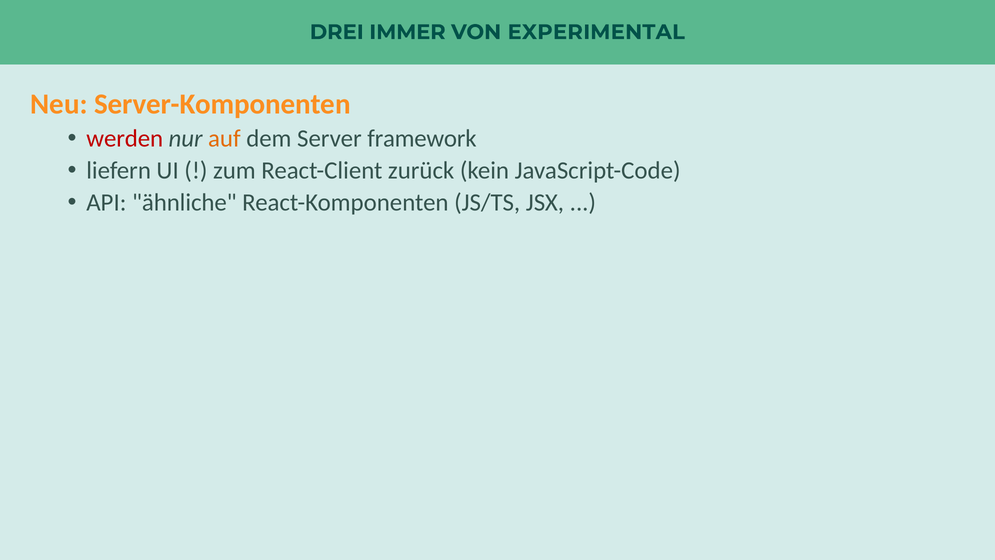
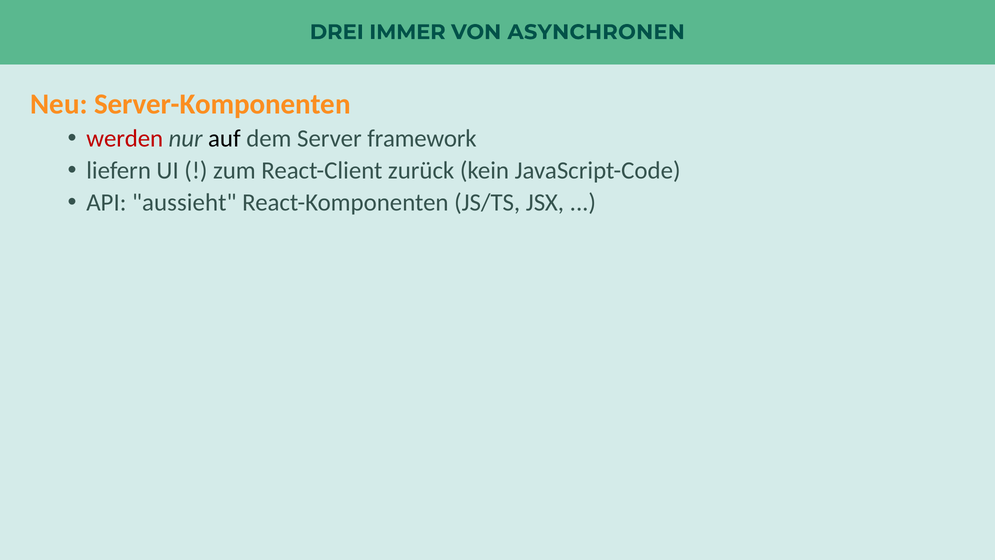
EXPERIMENTAL: EXPERIMENTAL -> ASYNCHRONEN
auf colour: orange -> black
ähnliche: ähnliche -> aussieht
